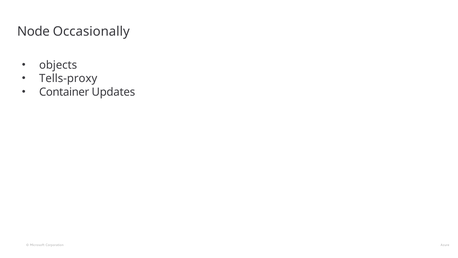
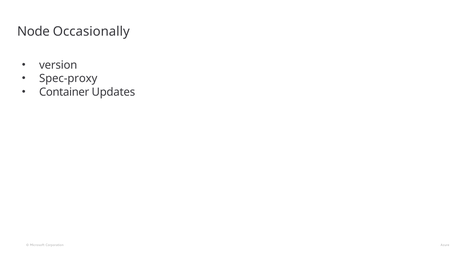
objects: objects -> version
Tells-proxy: Tells-proxy -> Spec-proxy
